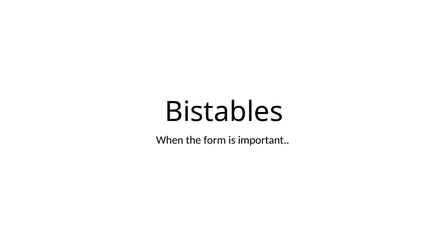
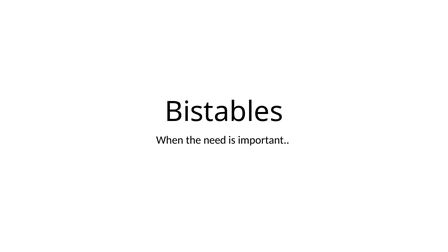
form: form -> need
